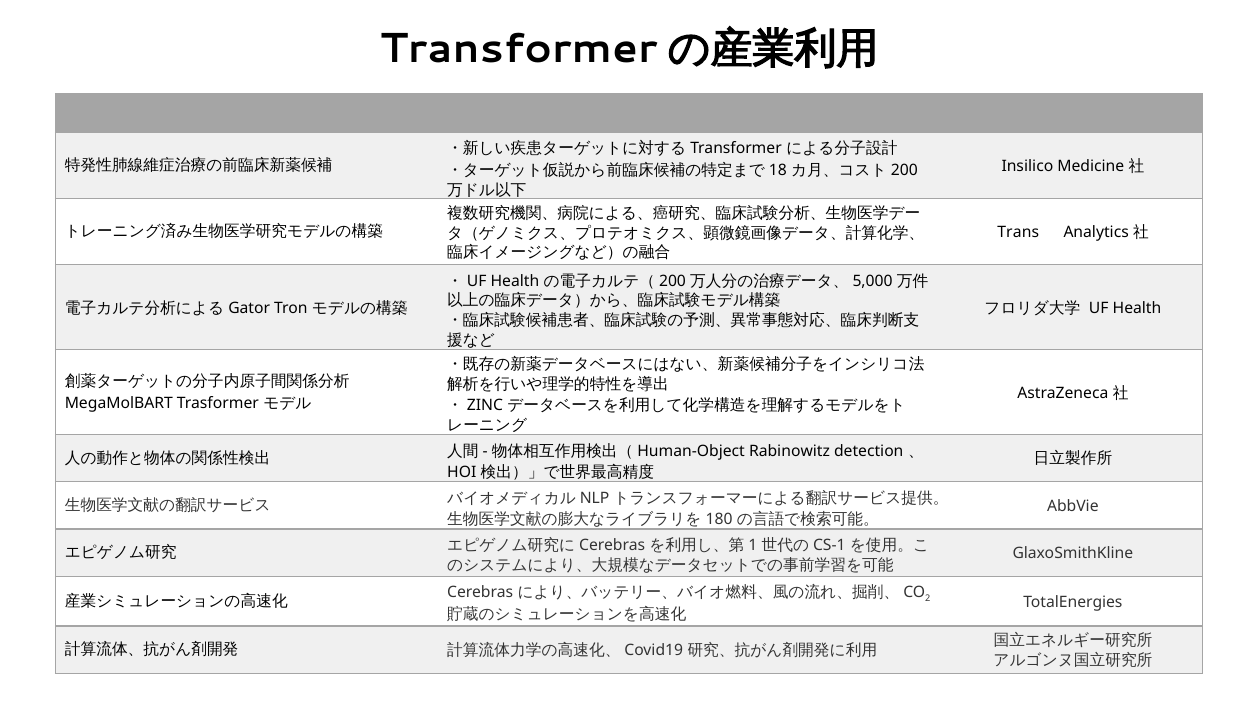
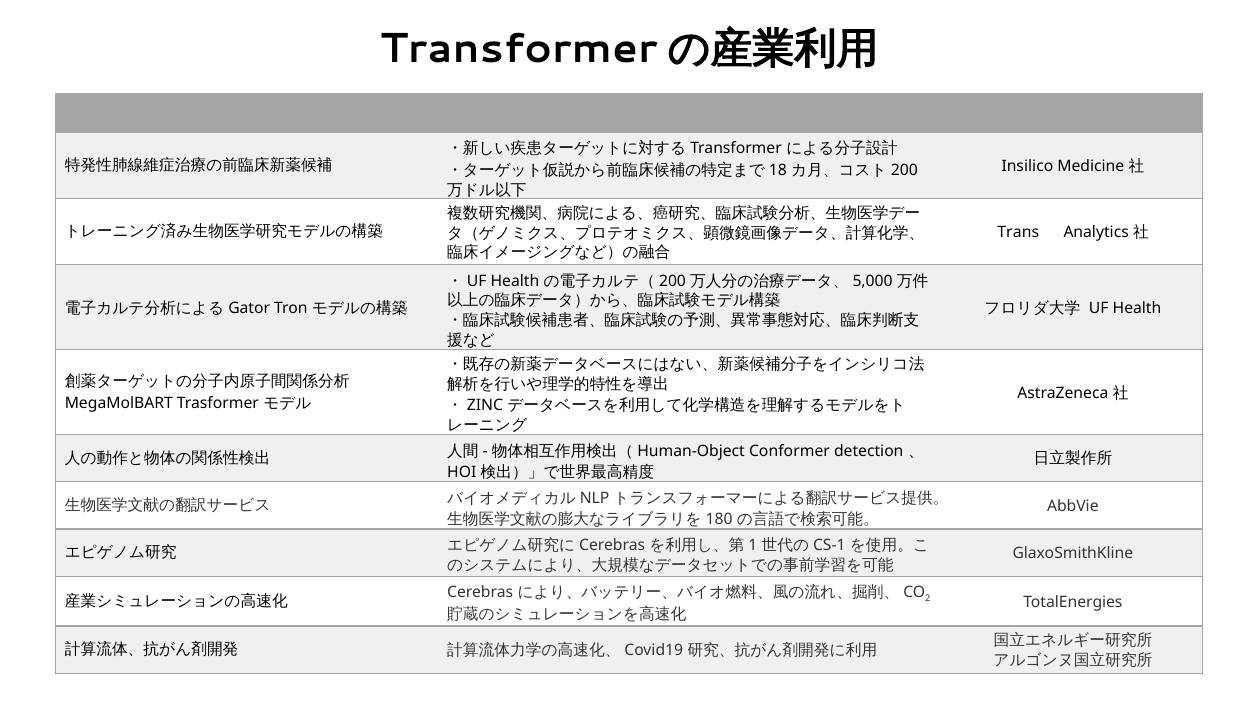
Rabinowitz: Rabinowitz -> Conformer
